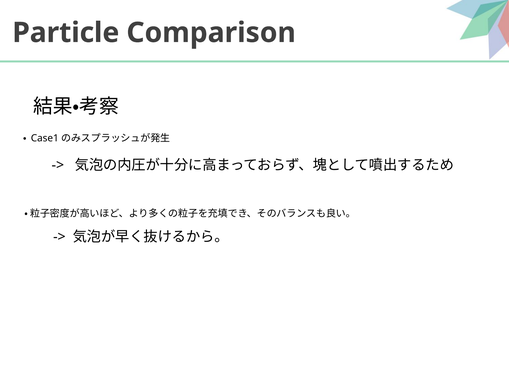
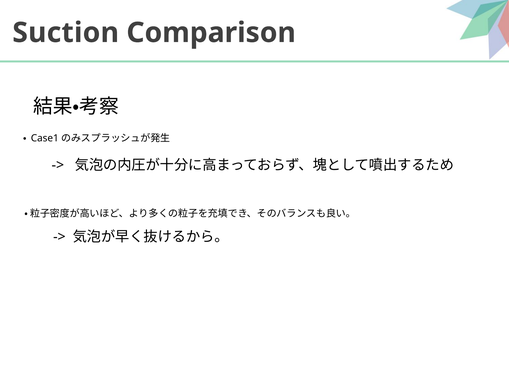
Particle: Particle -> Suction
